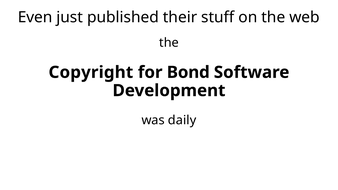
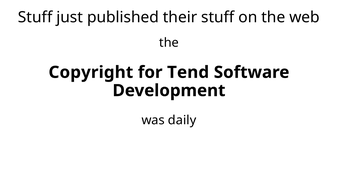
Even at (35, 17): Even -> Stuff
Bond: Bond -> Tend
